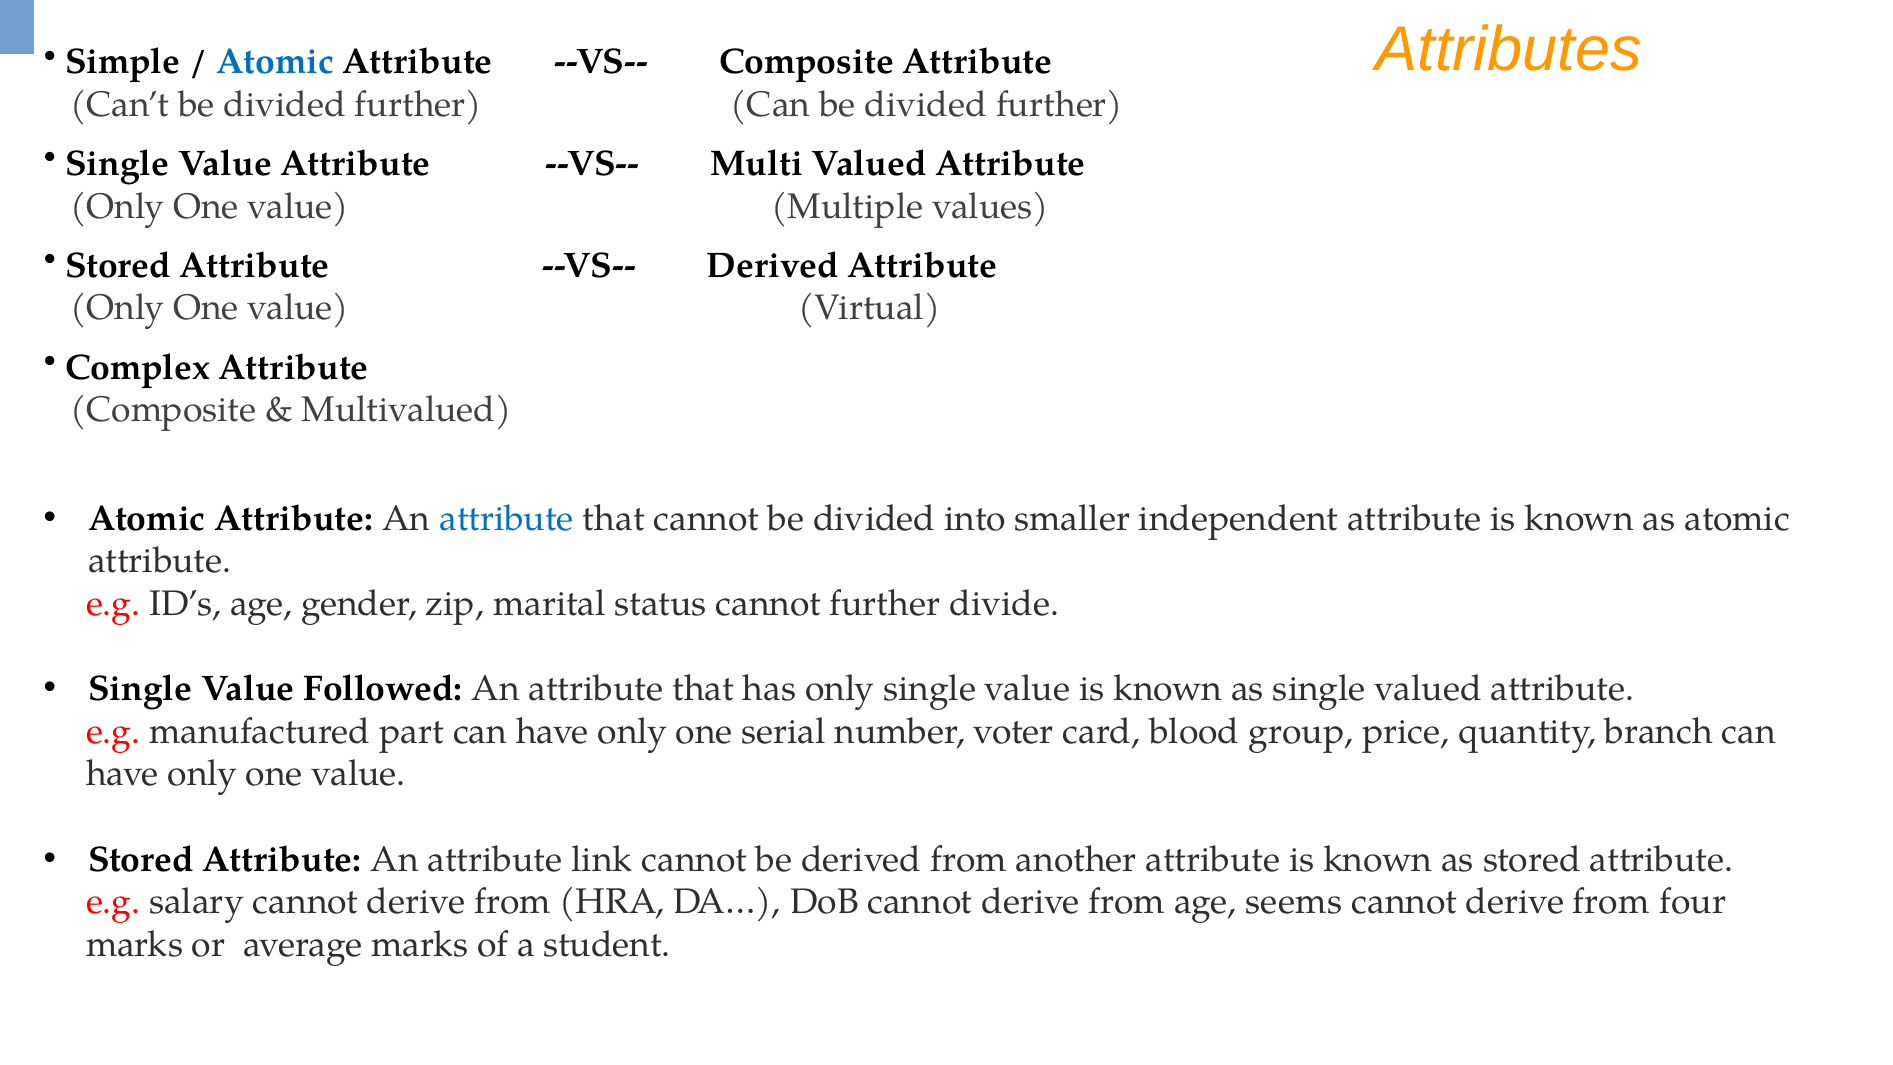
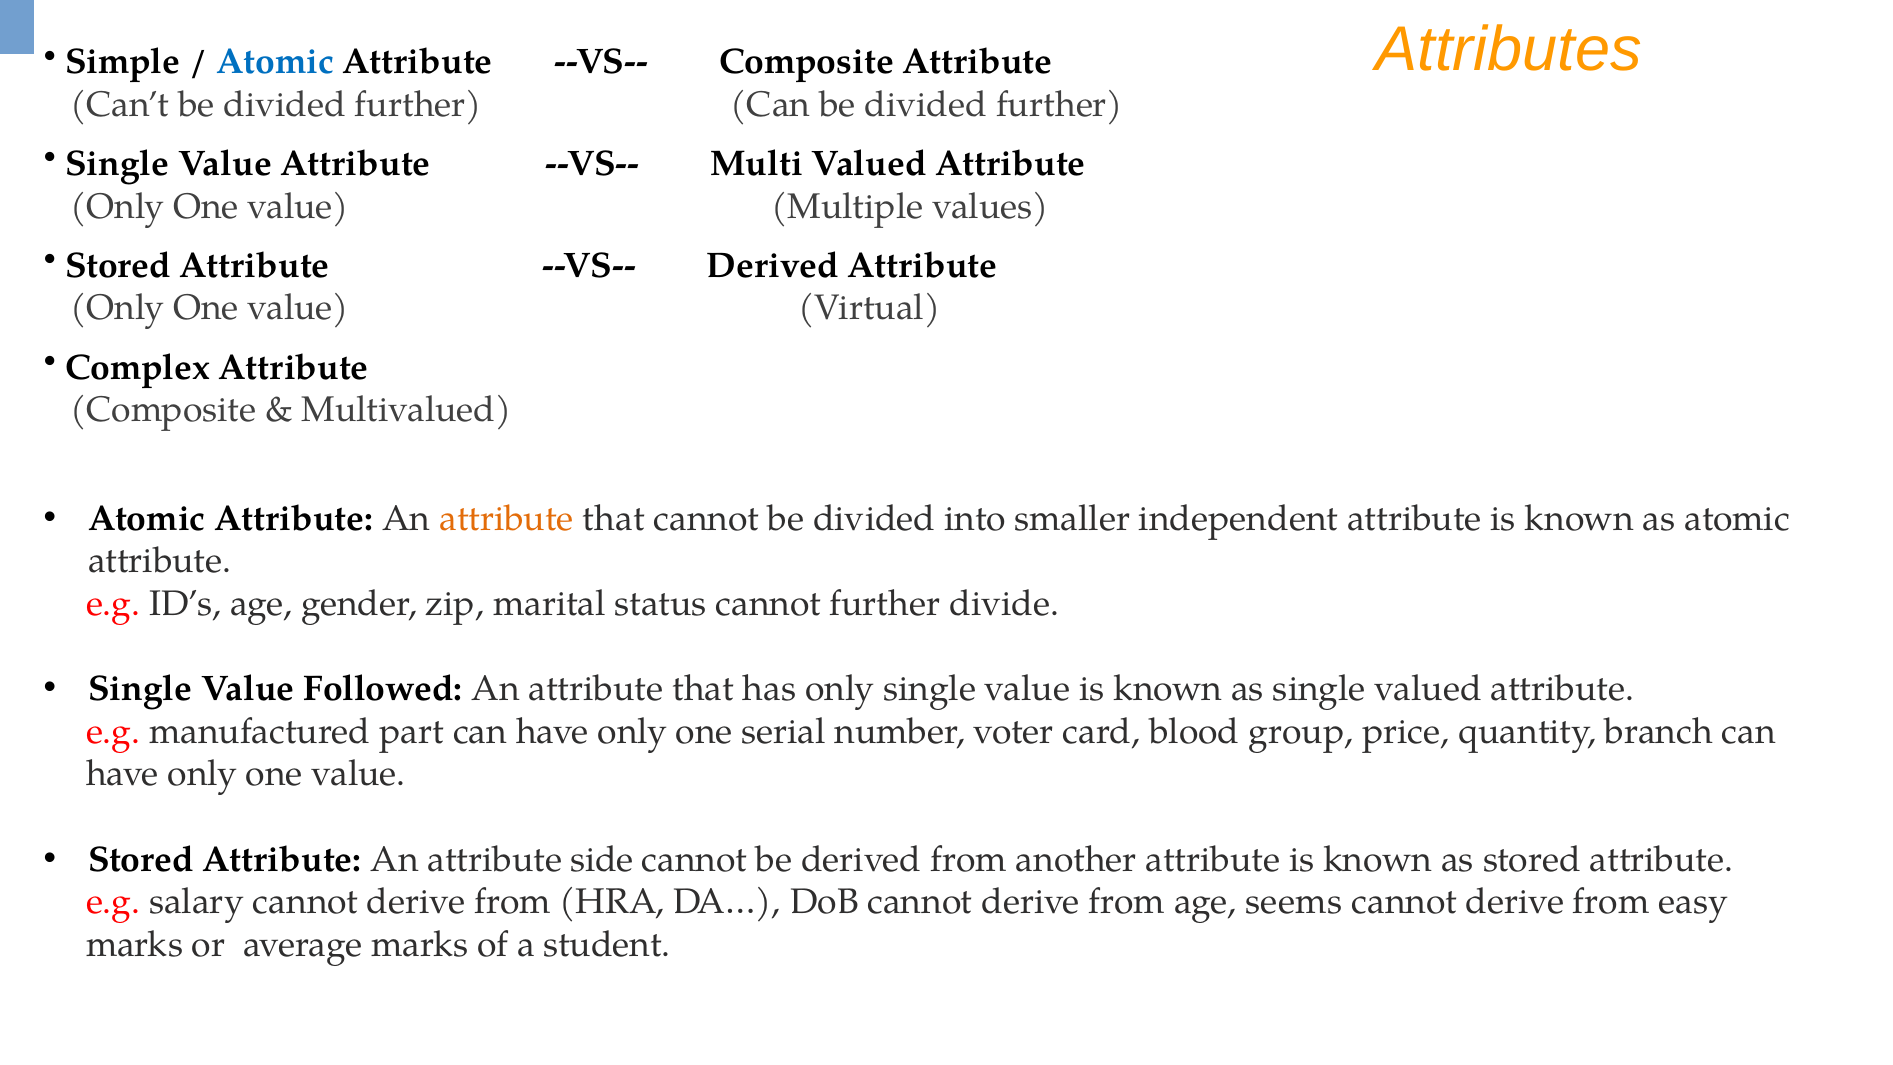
attribute at (507, 518) colour: blue -> orange
link: link -> side
four: four -> easy
